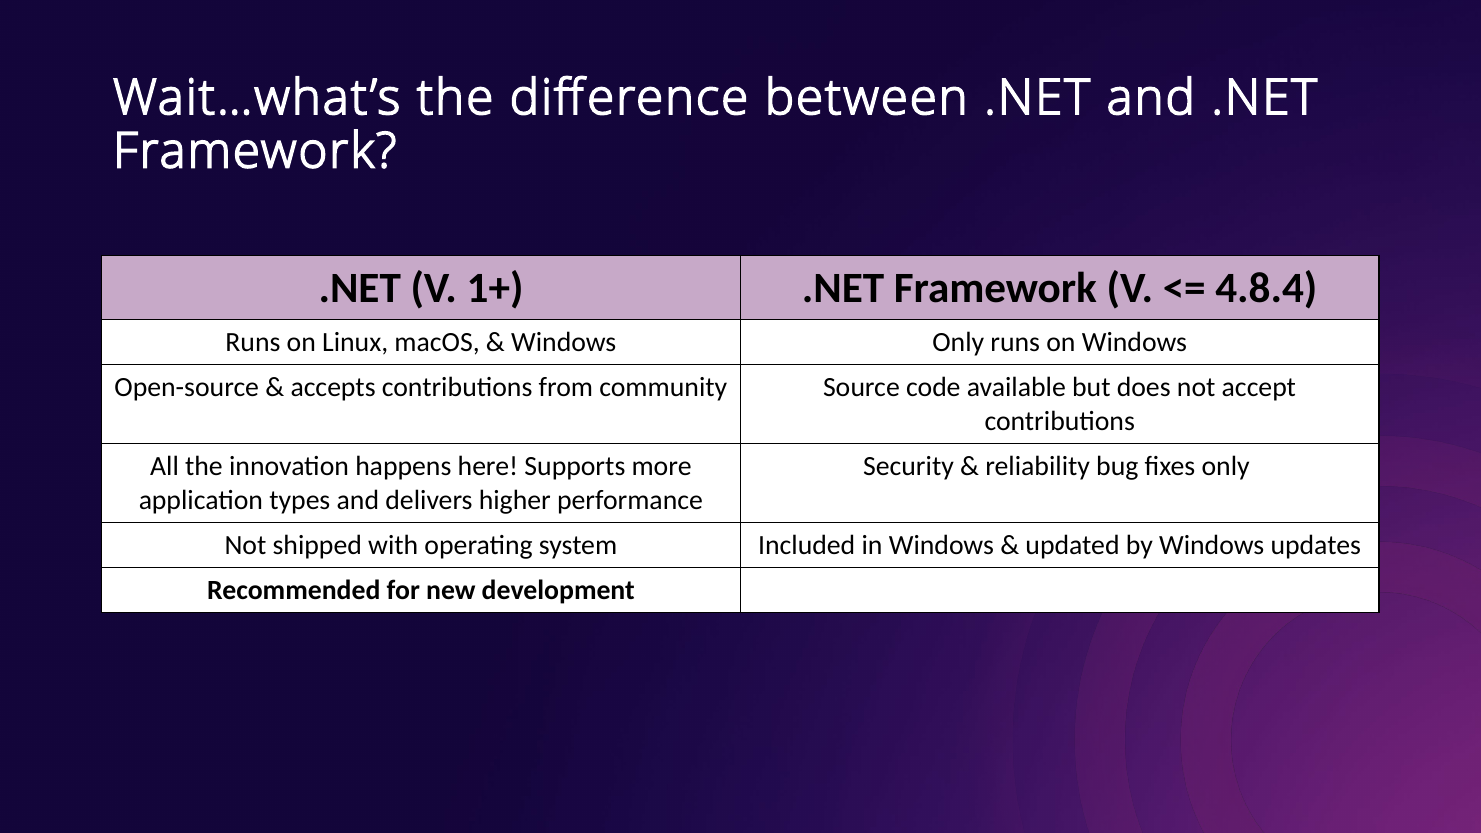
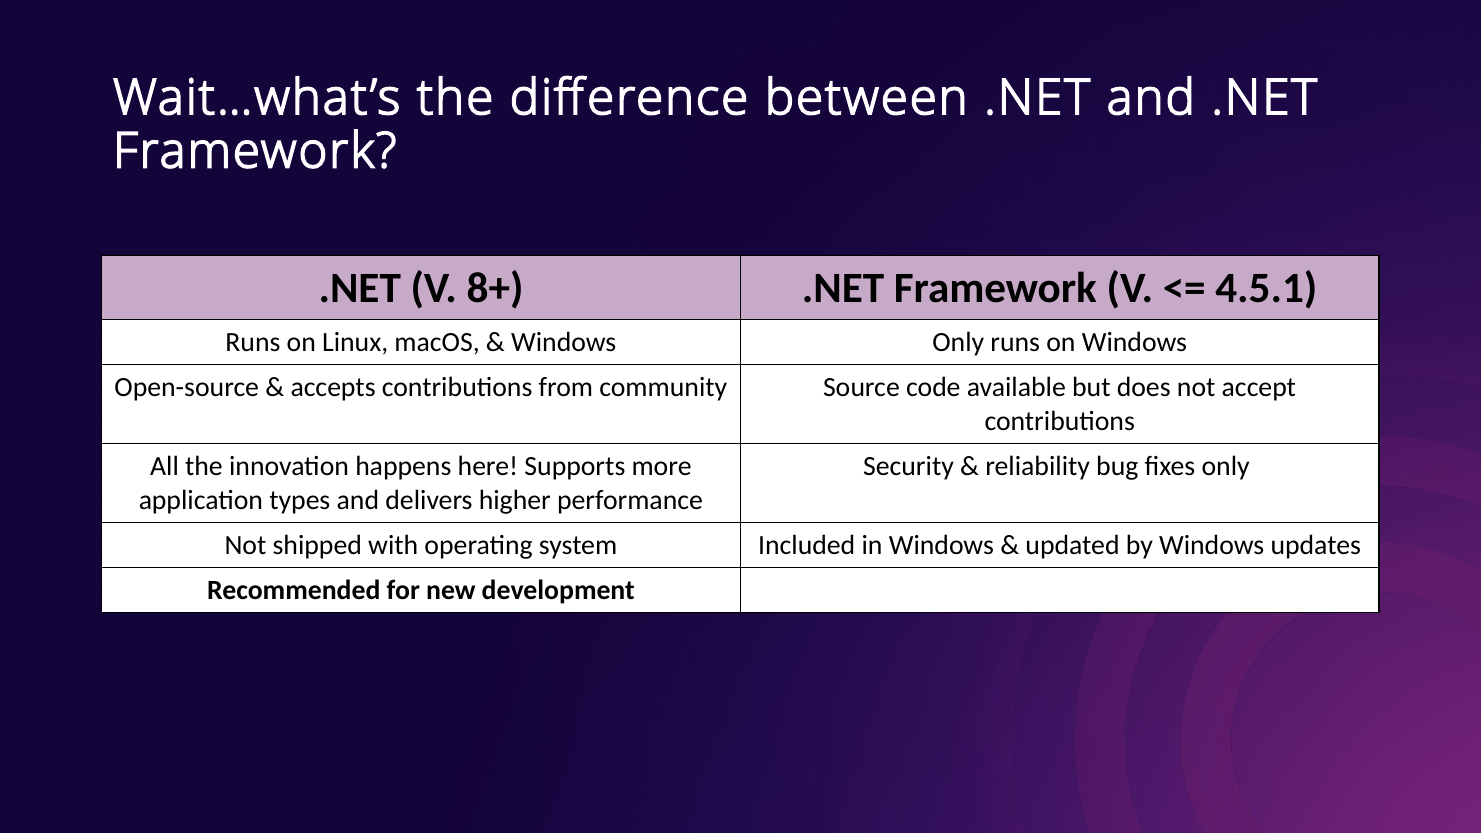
1+: 1+ -> 8+
4.8.4: 4.8.4 -> 4.5.1
